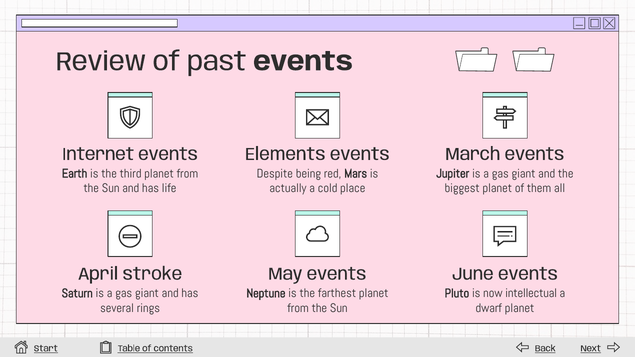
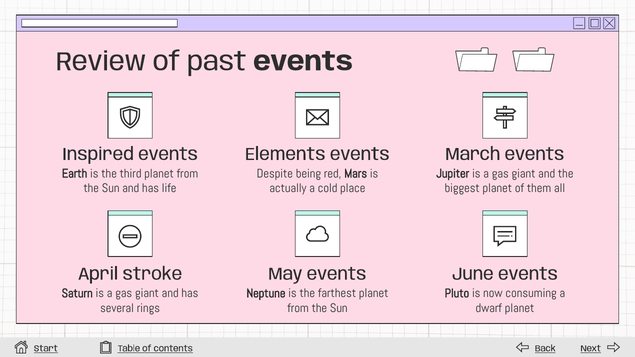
Internet: Internet -> Inspired
intellectual: intellectual -> consuming
